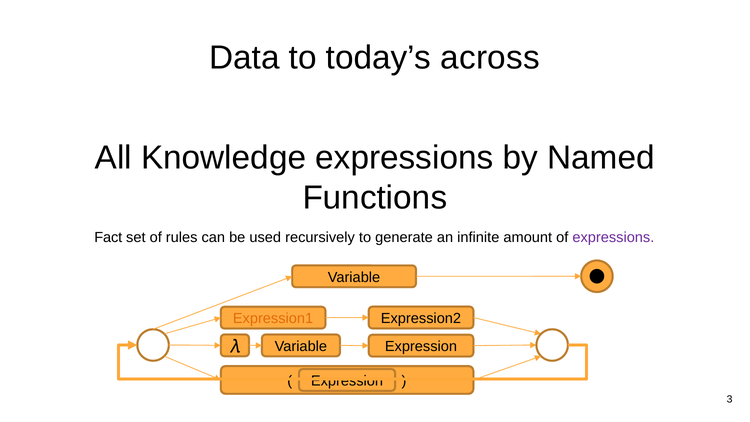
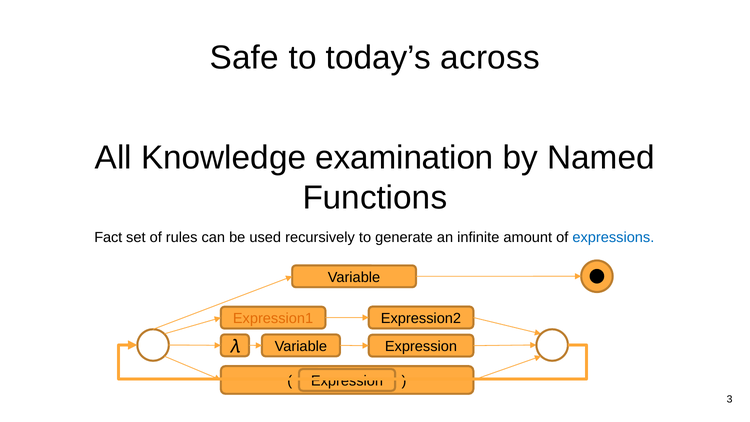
Data: Data -> Safe
Knowledge expressions: expressions -> examination
expressions at (613, 237) colour: purple -> blue
